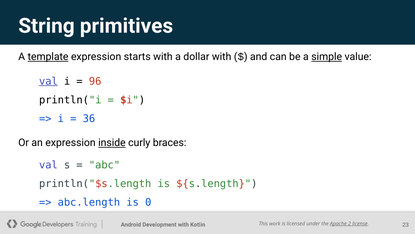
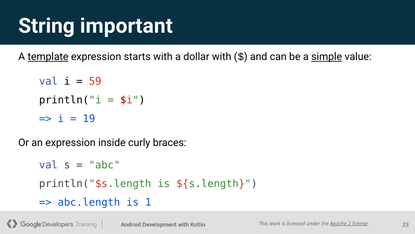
primitives: primitives -> important
val at (48, 81) underline: present -> none
96: 96 -> 59
36: 36 -> 19
inside underline: present -> none
0: 0 -> 1
